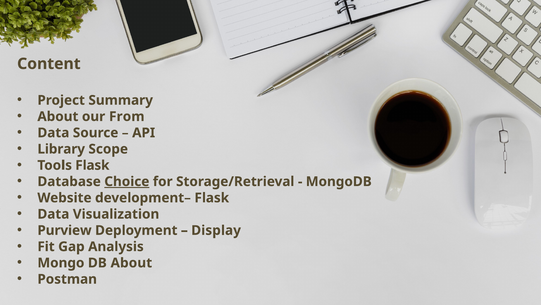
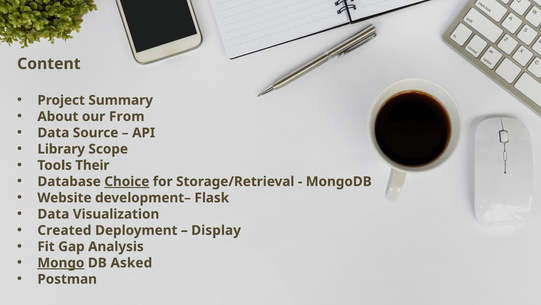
Tools Flask: Flask -> Their
Purview: Purview -> Created
Mongo underline: none -> present
DB About: About -> Asked
